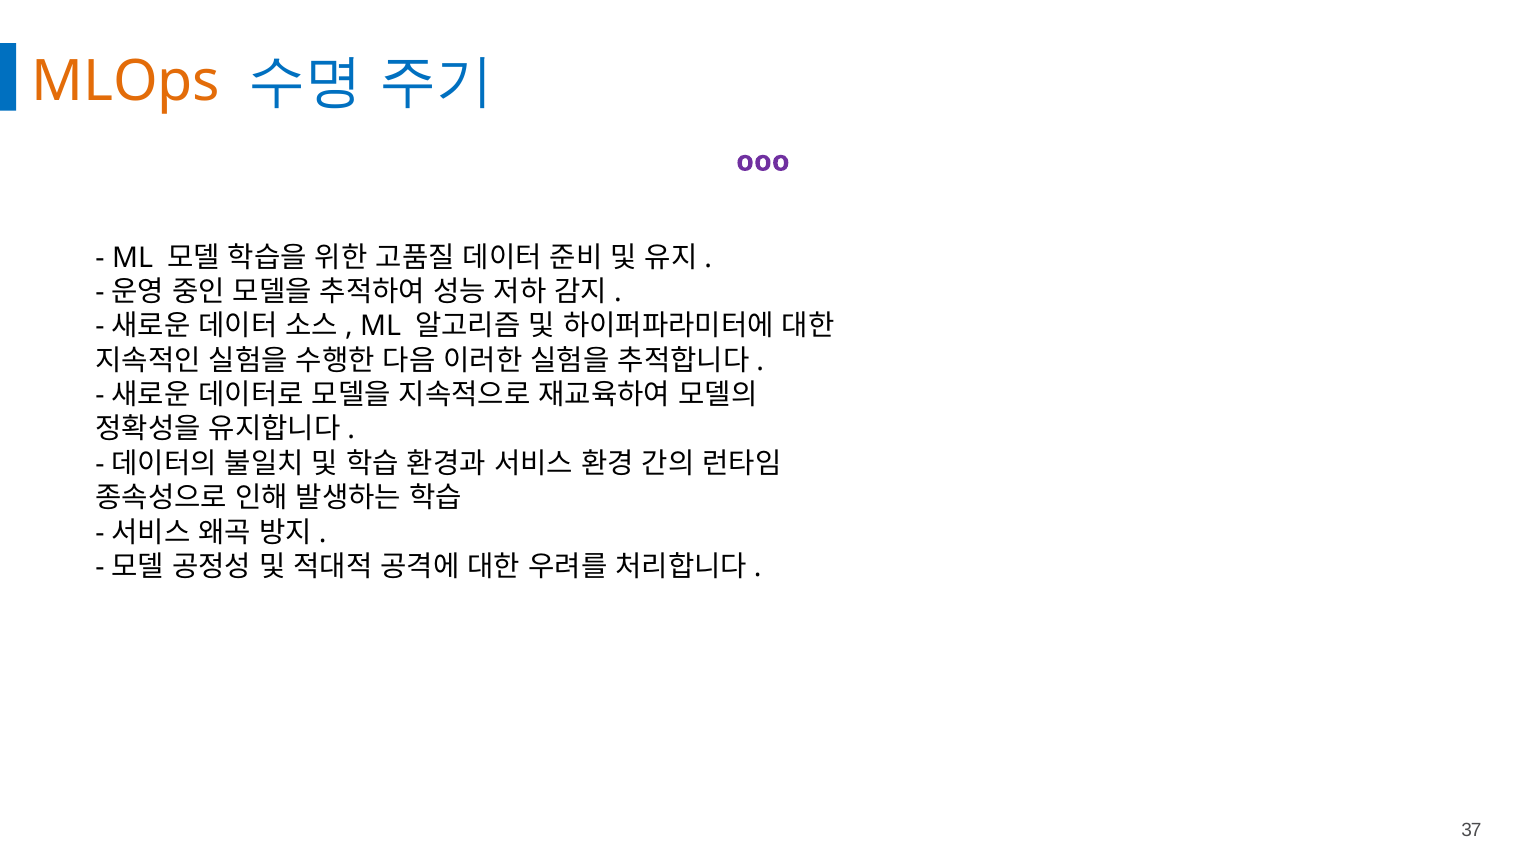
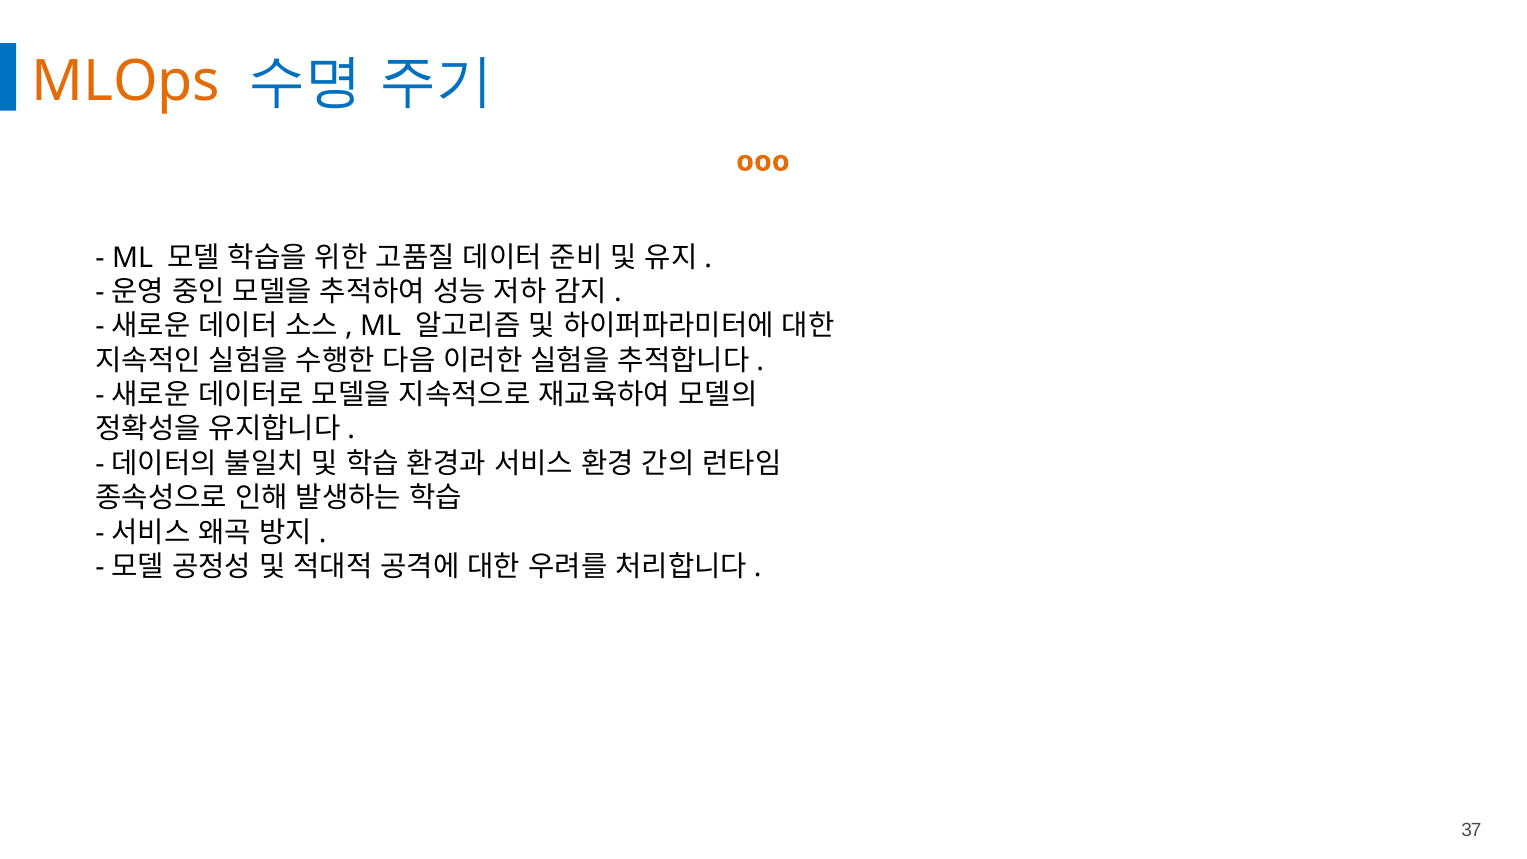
ooo colour: purple -> orange
